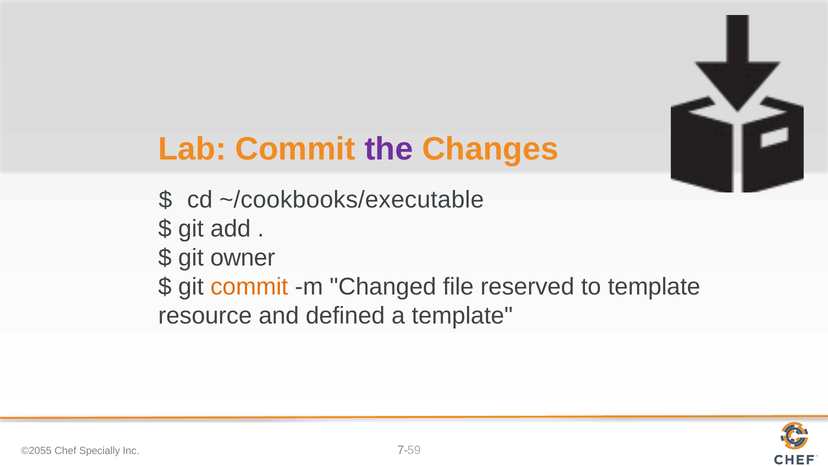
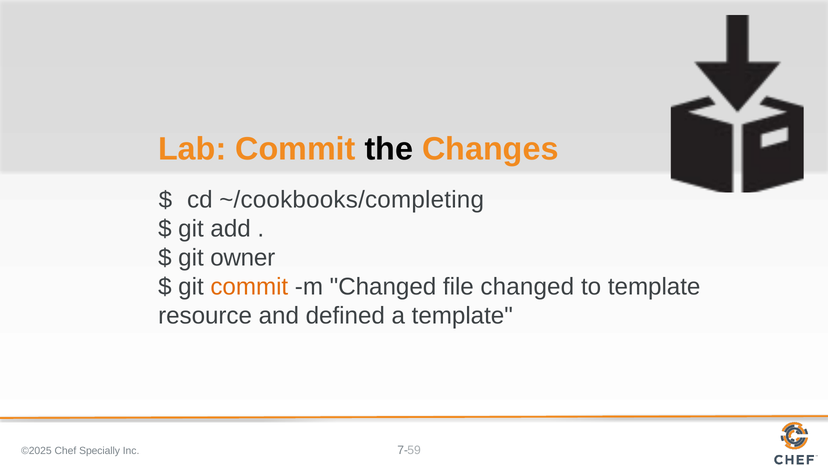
the colour: purple -> black
~/cookbooks/executable: ~/cookbooks/executable -> ~/cookbooks/completing
file reserved: reserved -> changed
©2055: ©2055 -> ©2025
